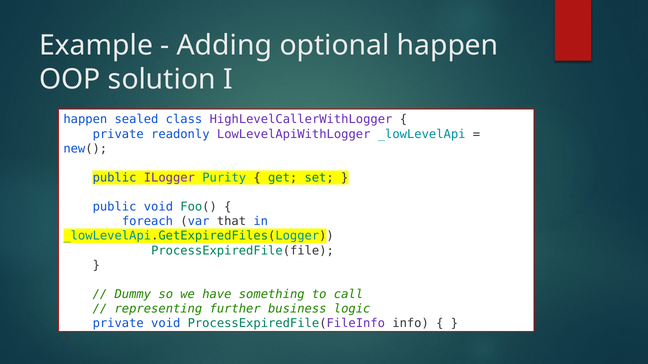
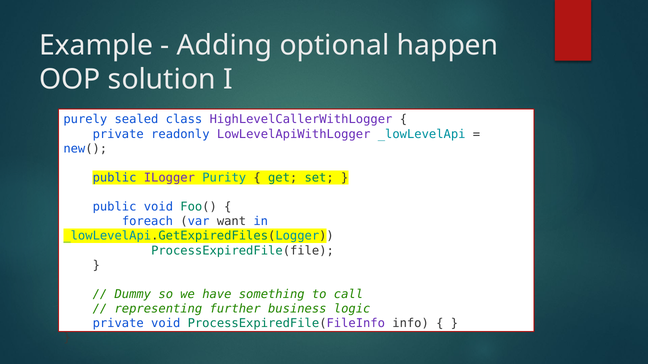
happen at (85, 120): happen -> purely
that: that -> want
